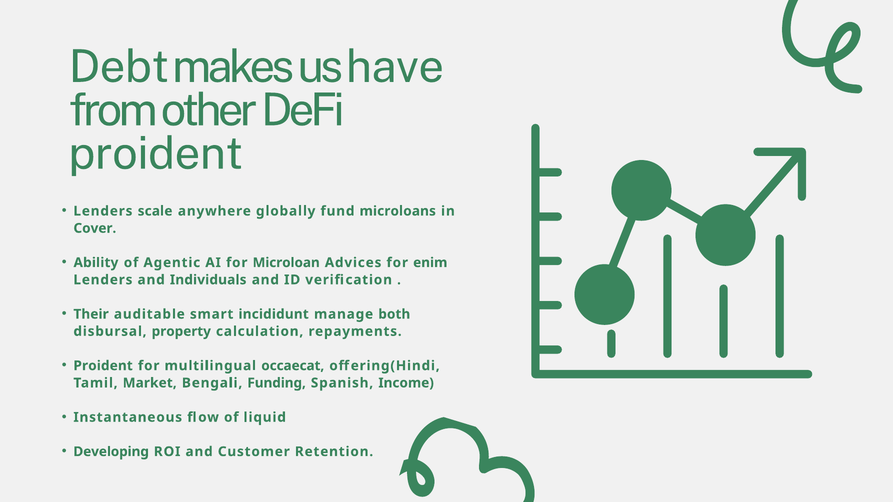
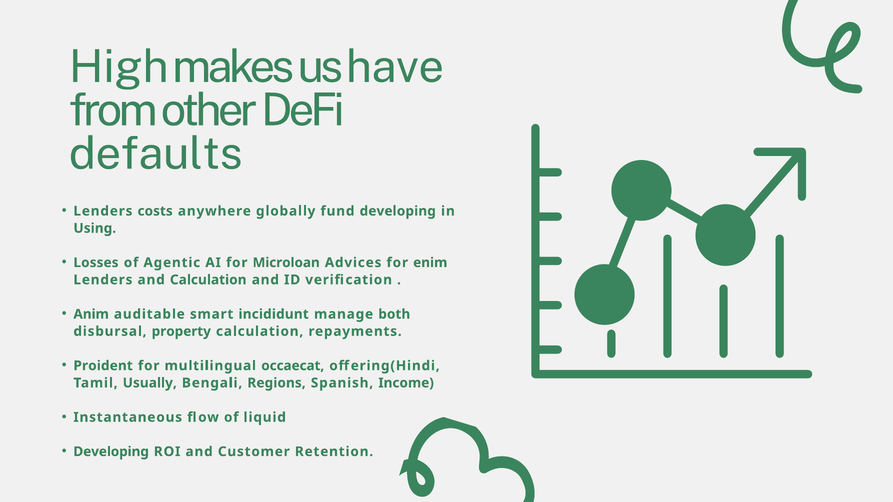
Debt: Debt -> High
proident at (156, 154): proident -> defaults
scale: scale -> costs
fund microloans: microloans -> developing
Cover: Cover -> Using
Ability: Ability -> Losses
and Individuals: Individuals -> Calculation
Their: Their -> Anim
Market: Market -> Usually
Funding: Funding -> Regions
